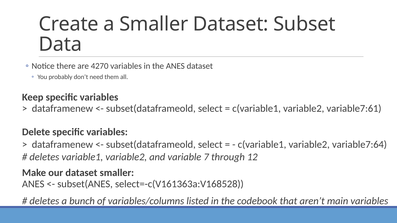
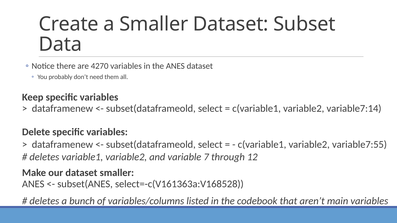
variable7:61: variable7:61 -> variable7:14
variable7:64: variable7:64 -> variable7:55
